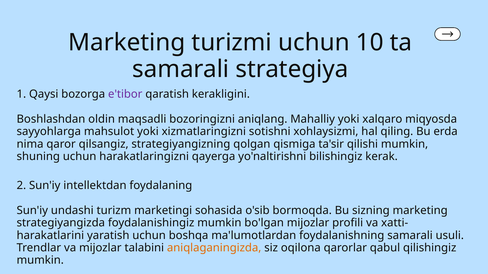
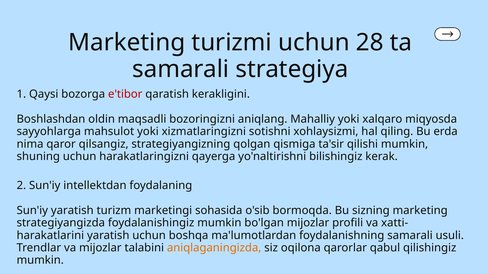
10: 10 -> 28
e'tibor colour: purple -> red
Sun'iy undashi: undashi -> yaratish
